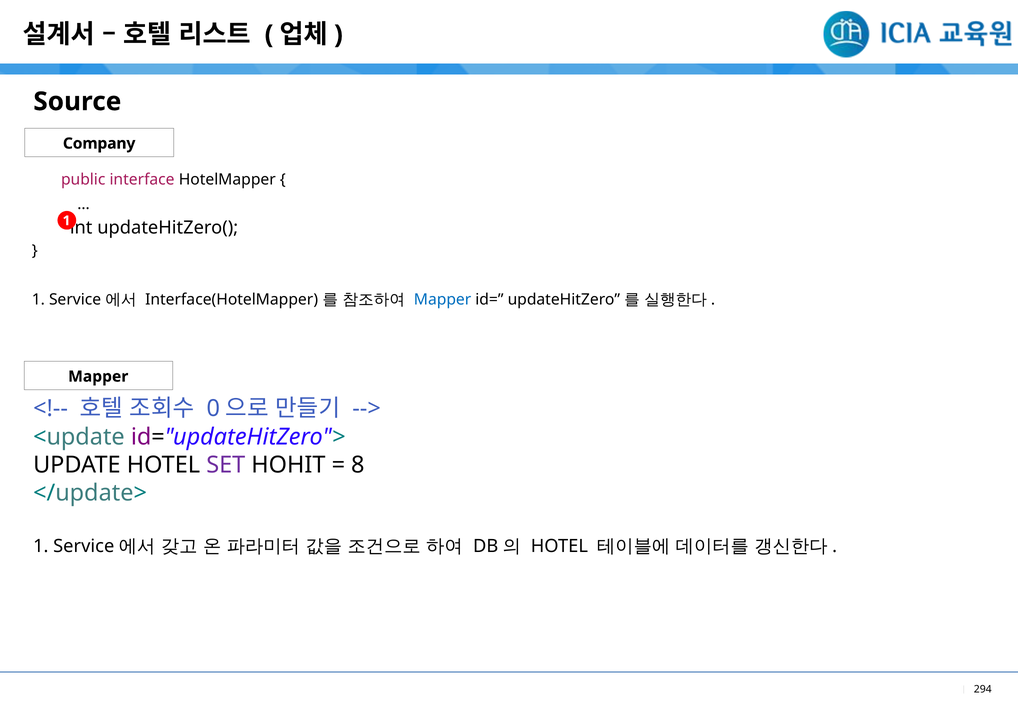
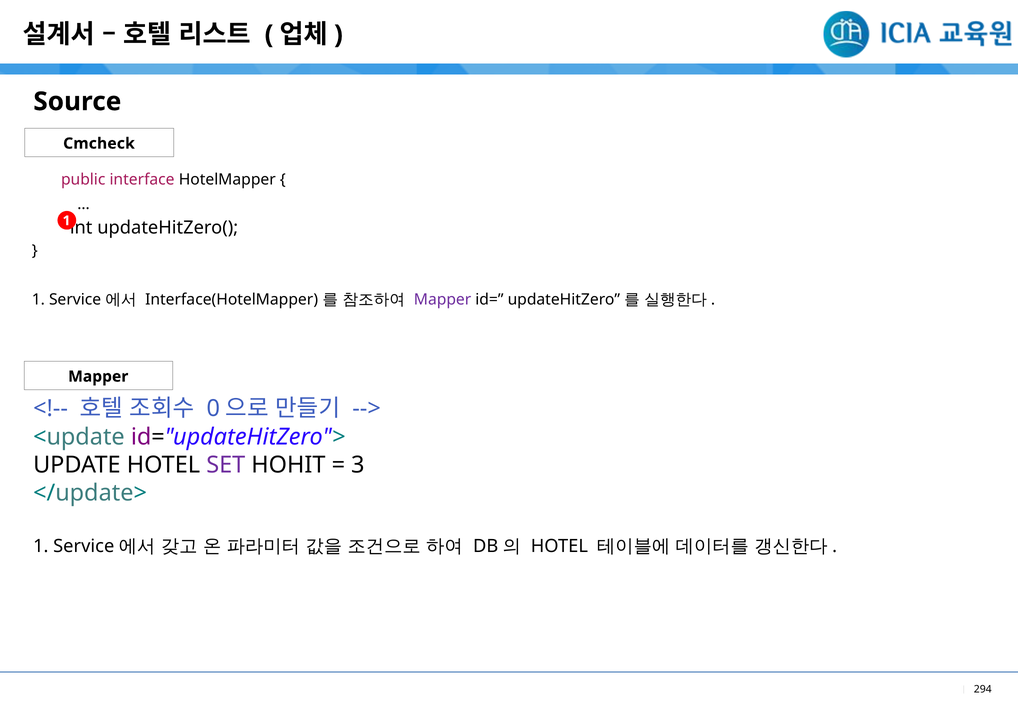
Company: Company -> Cmcheck
Mapper at (443, 299) colour: blue -> purple
8: 8 -> 3
